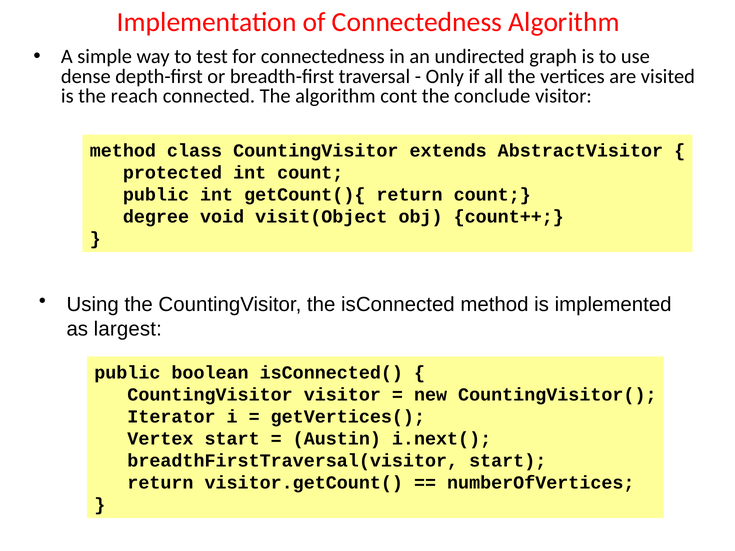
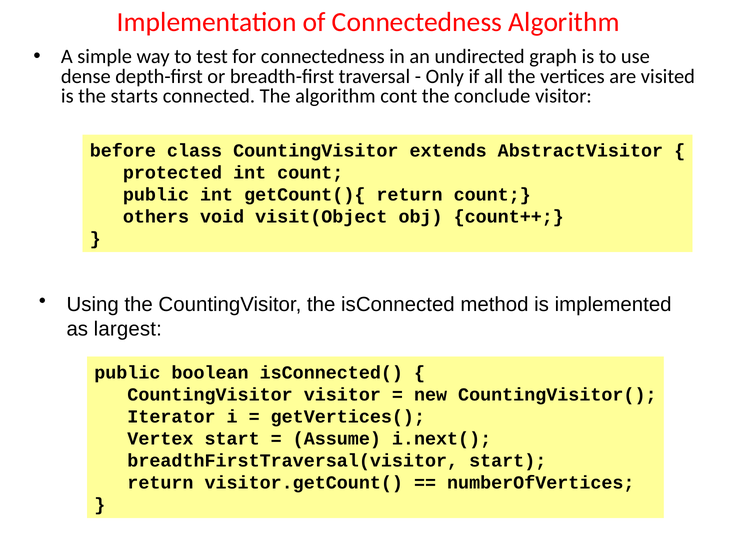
reach: reach -> starts
method at (123, 151): method -> before
degree: degree -> others
Austin: Austin -> Assume
